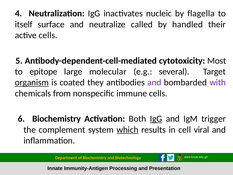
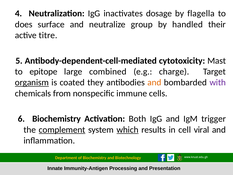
nucleic: nucleic -> dosage
itself: itself -> does
called: called -> group
active cells: cells -> titre
Most: Most -> Mast
molecular: molecular -> combined
several: several -> charge
and at (154, 82) colour: purple -> orange
IgG at (156, 119) underline: present -> none
complement underline: none -> present
